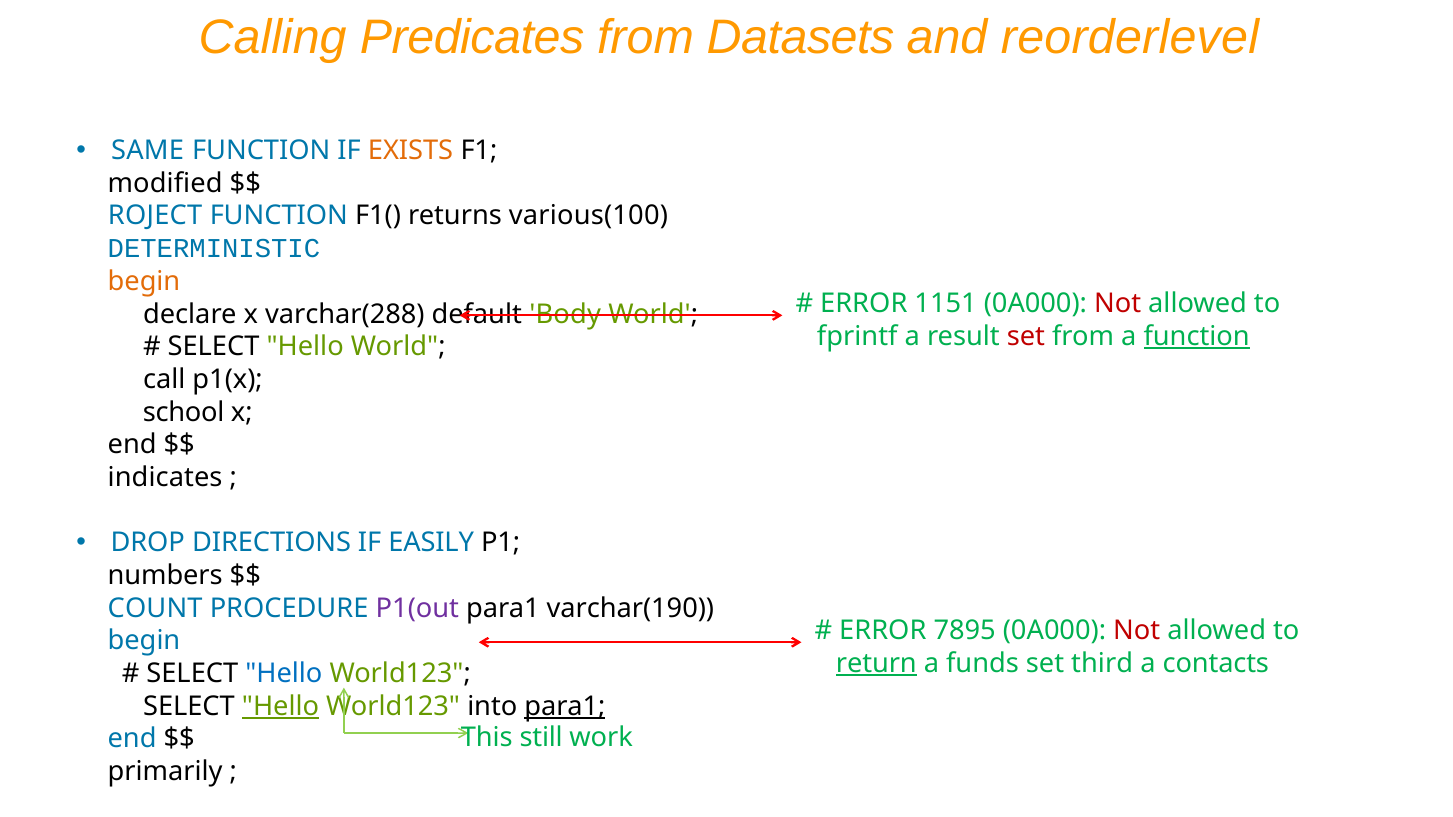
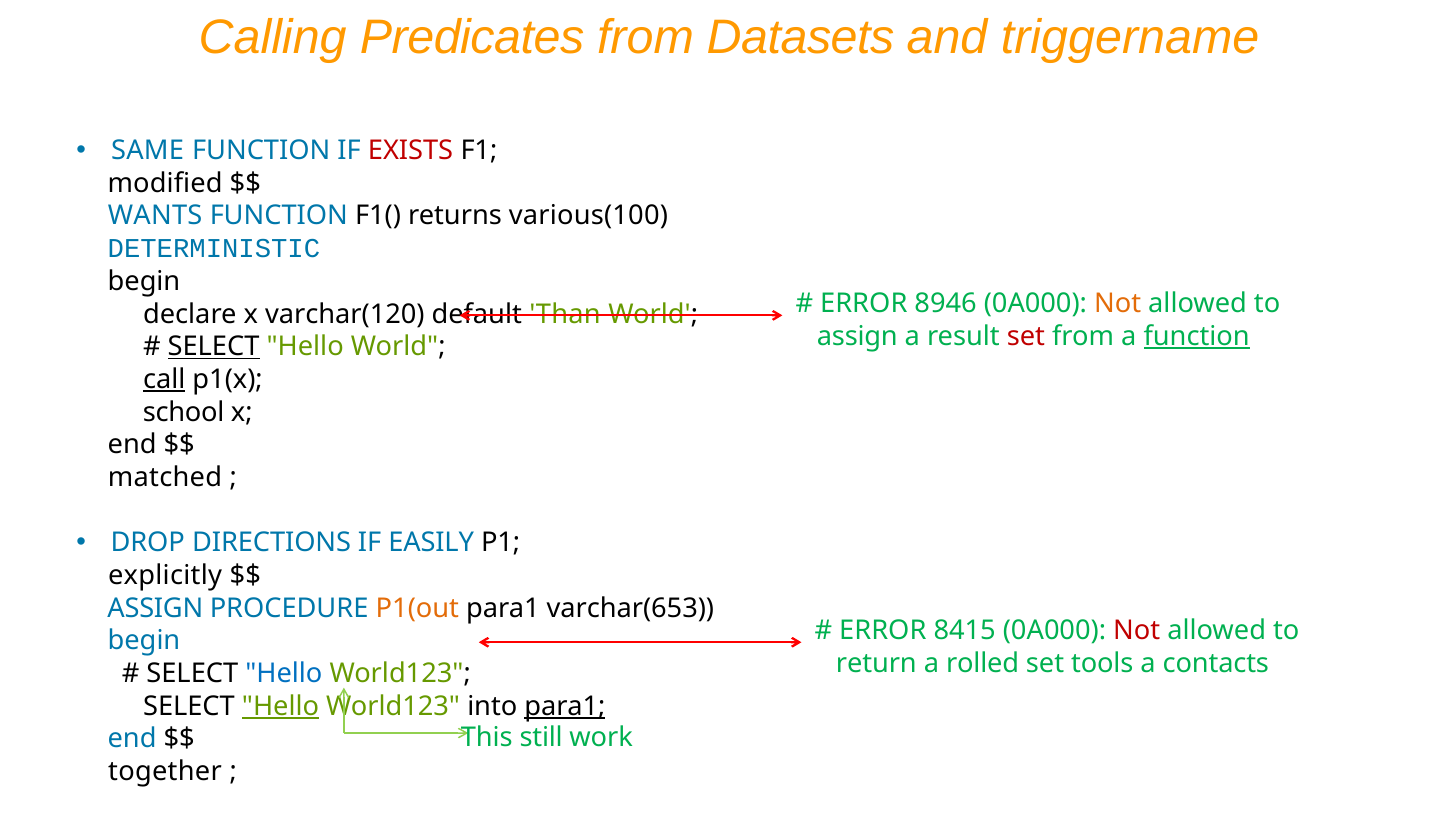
reorderlevel: reorderlevel -> triggername
EXISTS colour: orange -> red
ROJECT: ROJECT -> WANTS
begin at (144, 281) colour: orange -> black
1151: 1151 -> 8946
Not at (1118, 304) colour: red -> orange
varchar(288: varchar(288 -> varchar(120
Body: Body -> Than
fprintf at (857, 337): fprintf -> assign
SELECT at (214, 347) underline: none -> present
call underline: none -> present
indicates: indicates -> matched
numbers: numbers -> explicitly
COUNT at (155, 608): COUNT -> ASSIGN
P1(out colour: purple -> orange
varchar(190: varchar(190 -> varchar(653
7895: 7895 -> 8415
return underline: present -> none
funds: funds -> rolled
third: third -> tools
primarily: primarily -> together
